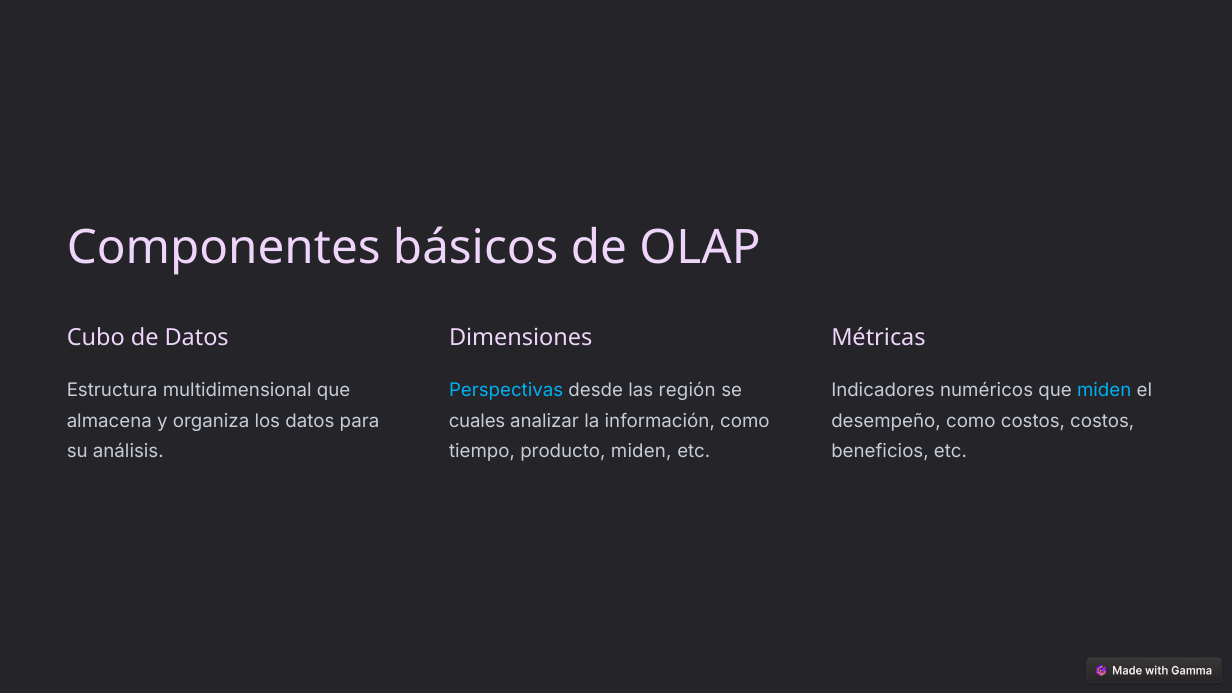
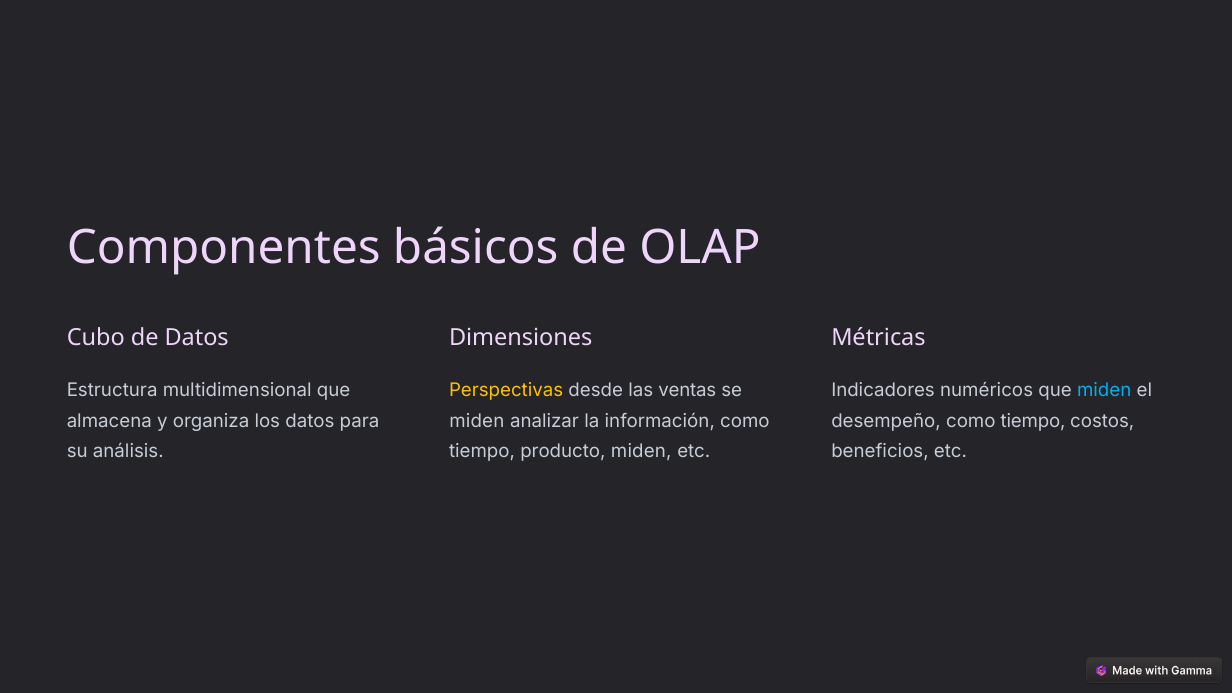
Perspectivas colour: light blue -> yellow
región: región -> ventas
cuales at (477, 421): cuales -> miden
desempeño como costos: costos -> tiempo
